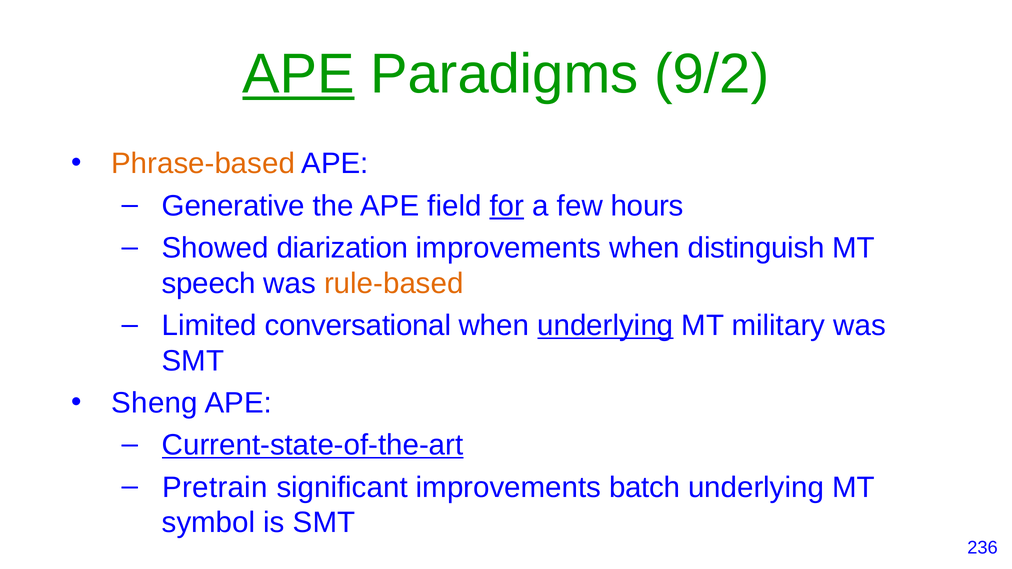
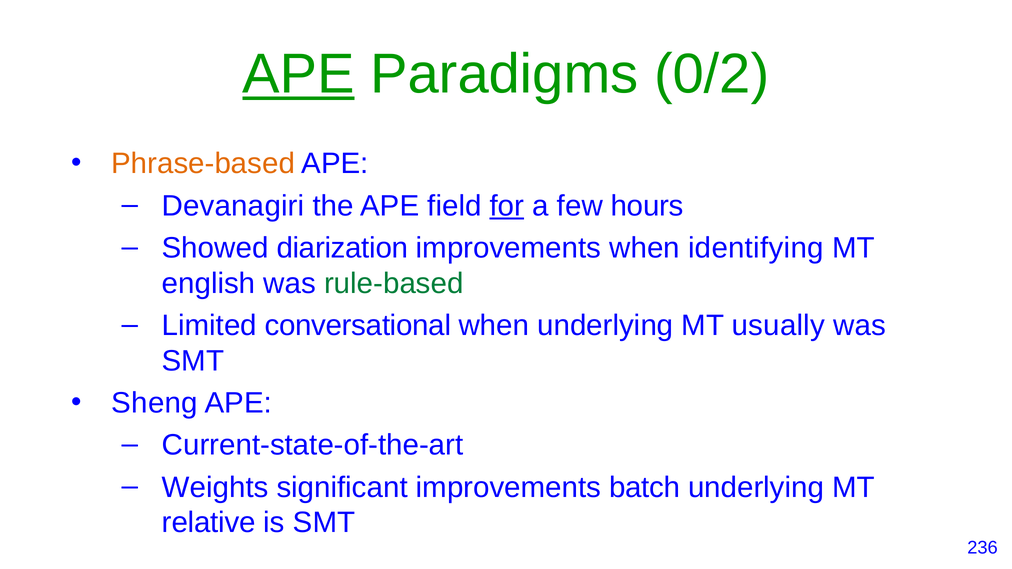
9/2: 9/2 -> 0/2
Generative: Generative -> Devanagiri
distinguish: distinguish -> identifying
speech: speech -> english
rule-based colour: orange -> green
underlying at (605, 326) underline: present -> none
military: military -> usually
Current-state-of-the-art underline: present -> none
Pretrain: Pretrain -> Weights
symbol: symbol -> relative
